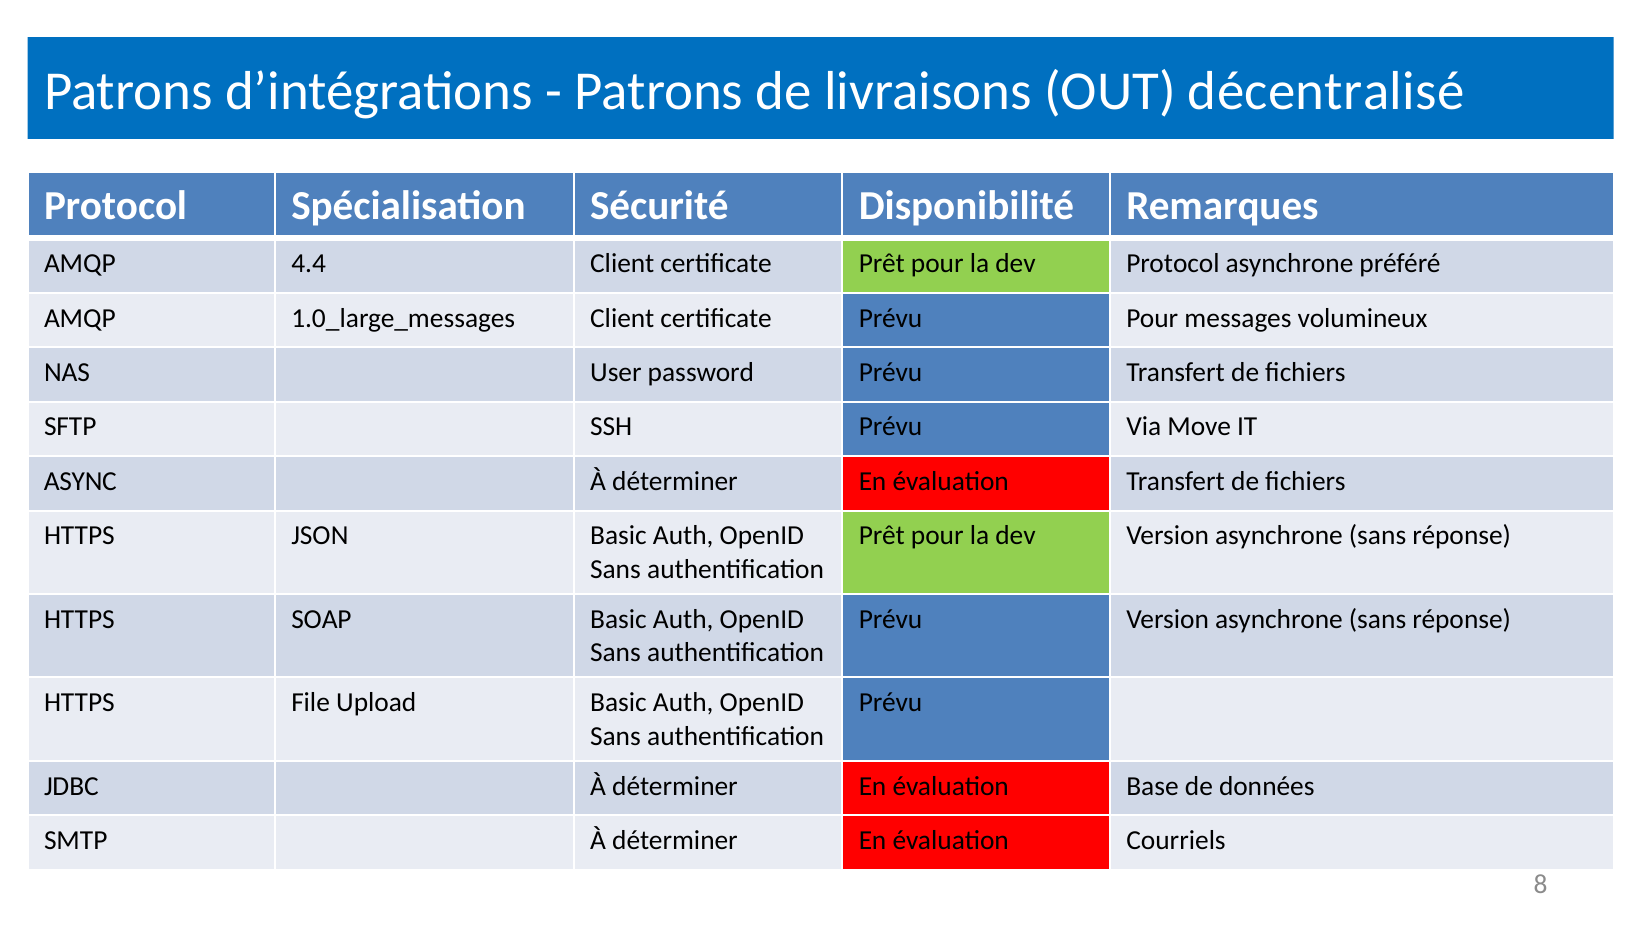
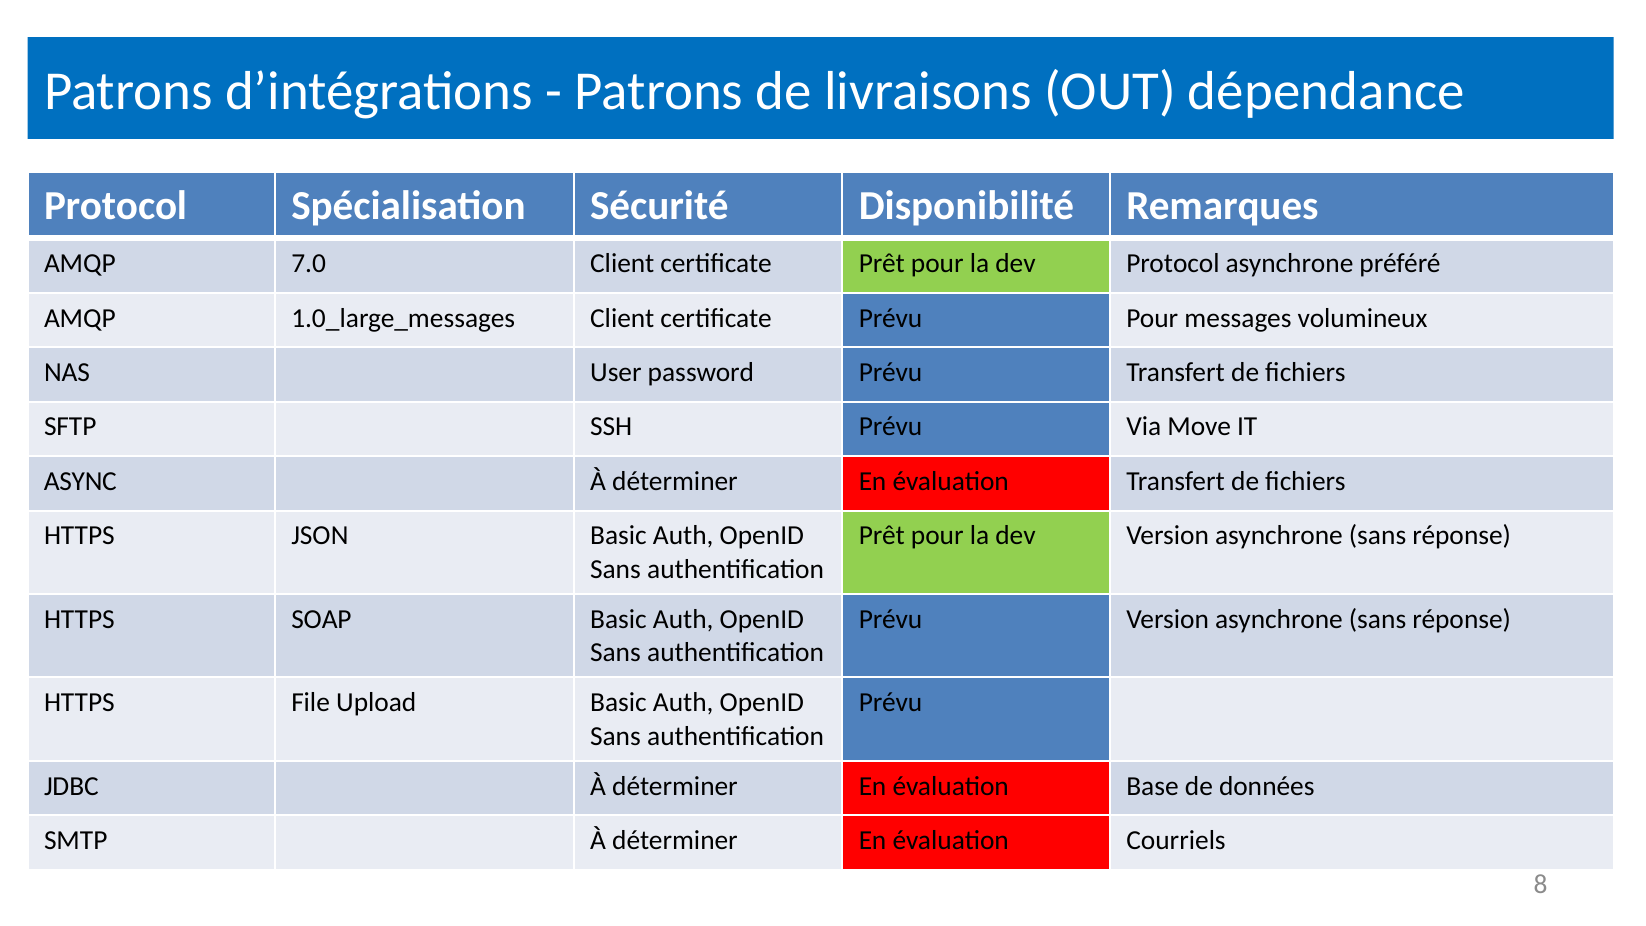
décentralisé: décentralisé -> dépendance
4.4: 4.4 -> 7.0
